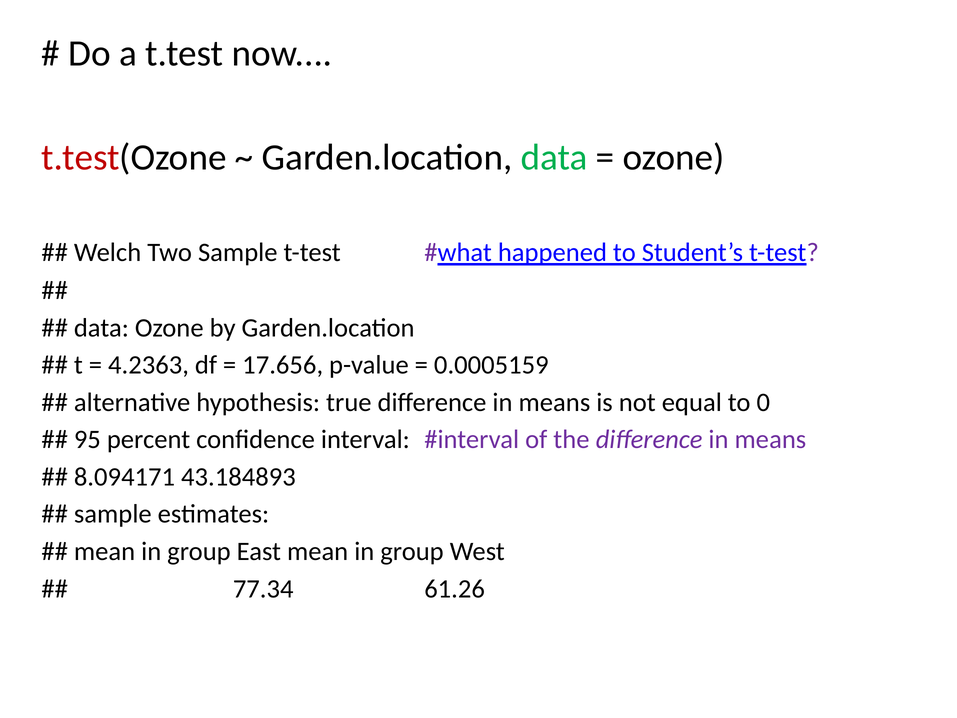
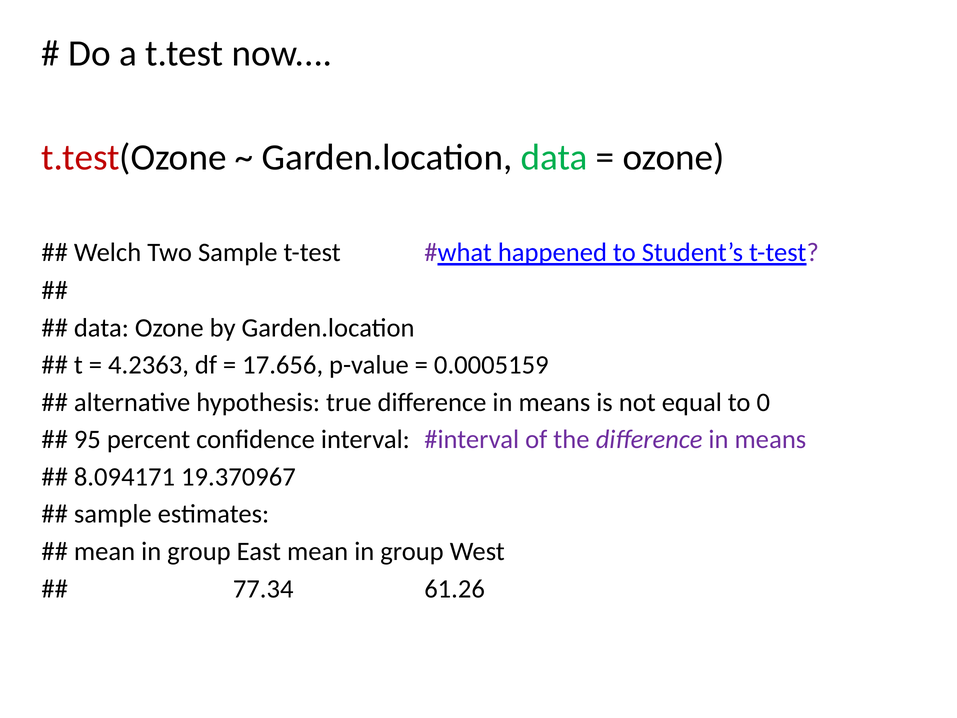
43.184893: 43.184893 -> 19.370967
